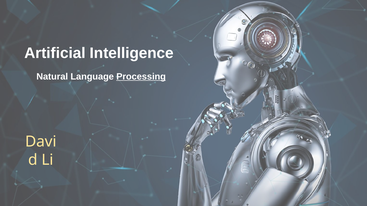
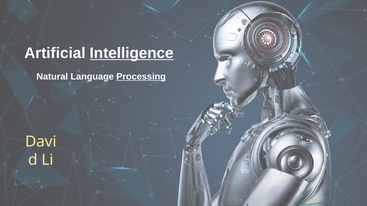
Intelligence underline: none -> present
